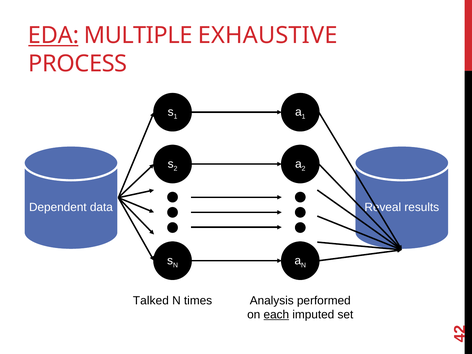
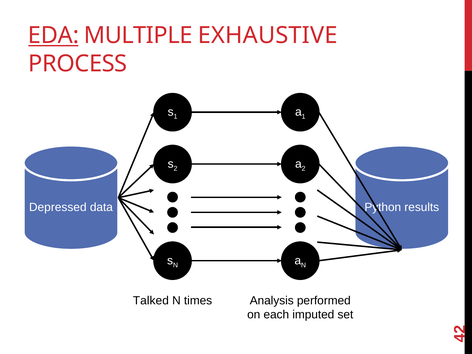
Dependent: Dependent -> Depressed
Reveal: Reveal -> Python
each underline: present -> none
